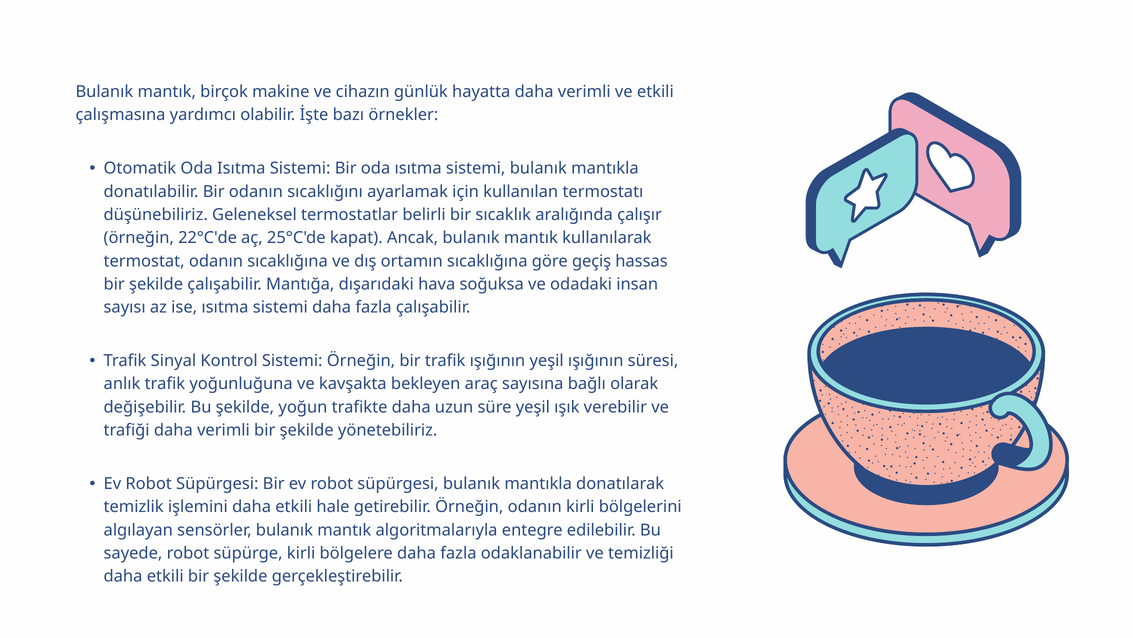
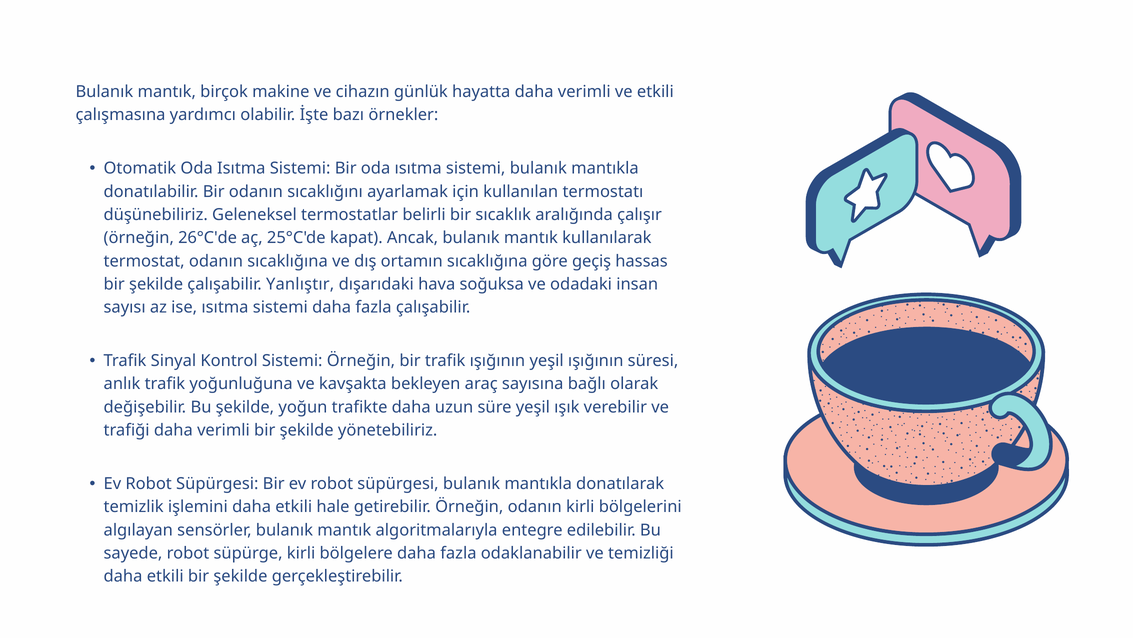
22°C'de: 22°C'de -> 26°C'de
Mantığa: Mantığa -> Yanlıştır
